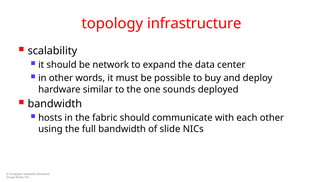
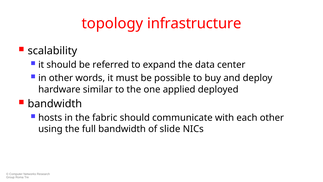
network: network -> referred
sounds: sounds -> applied
